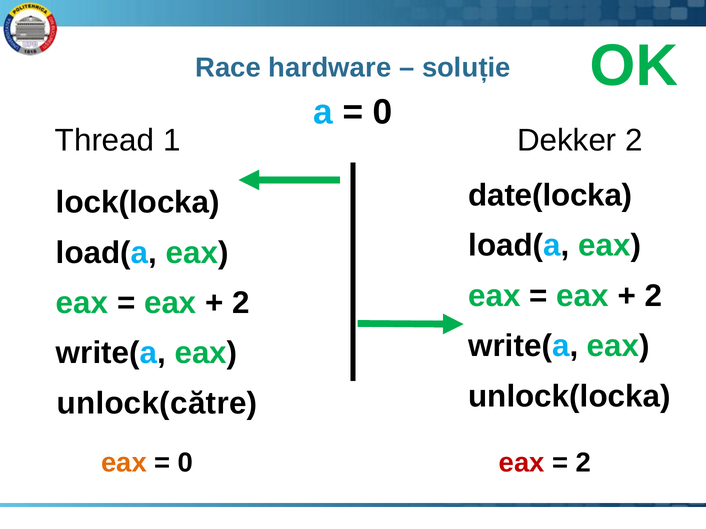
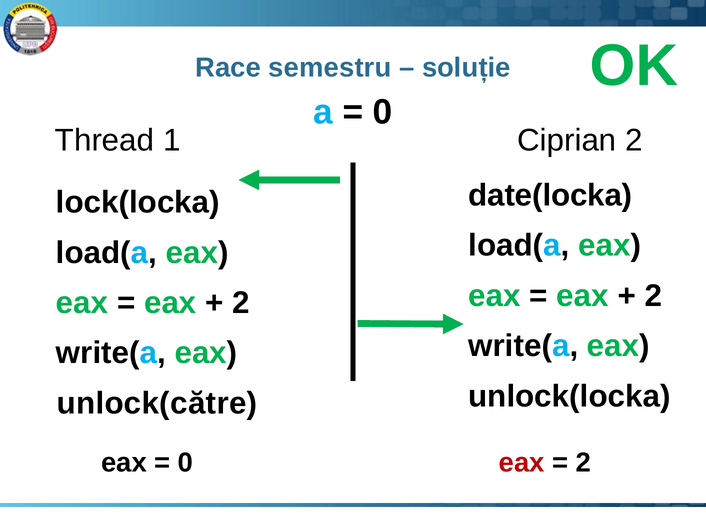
hardware: hardware -> semestru
Dekker: Dekker -> Ciprian
eax at (124, 463) colour: orange -> black
